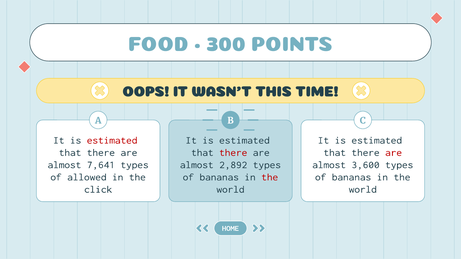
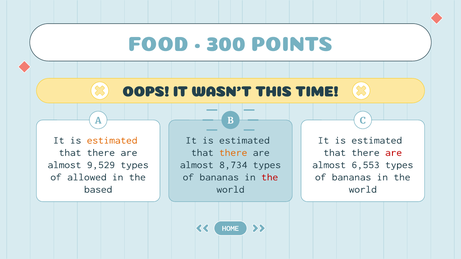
estimated at (112, 140) colour: red -> orange
there at (233, 153) colour: red -> orange
7,641: 7,641 -> 9,529
2,892: 2,892 -> 8,734
3,600: 3,600 -> 6,553
click: click -> based
